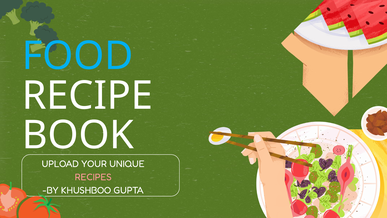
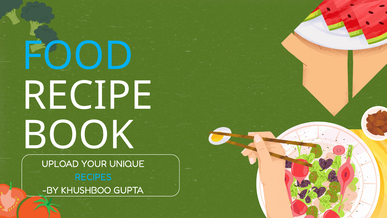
RECIPES colour: pink -> light blue
